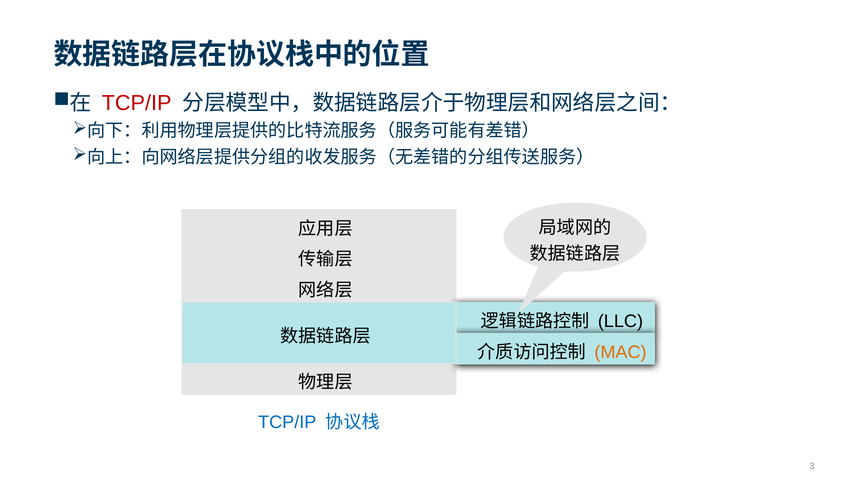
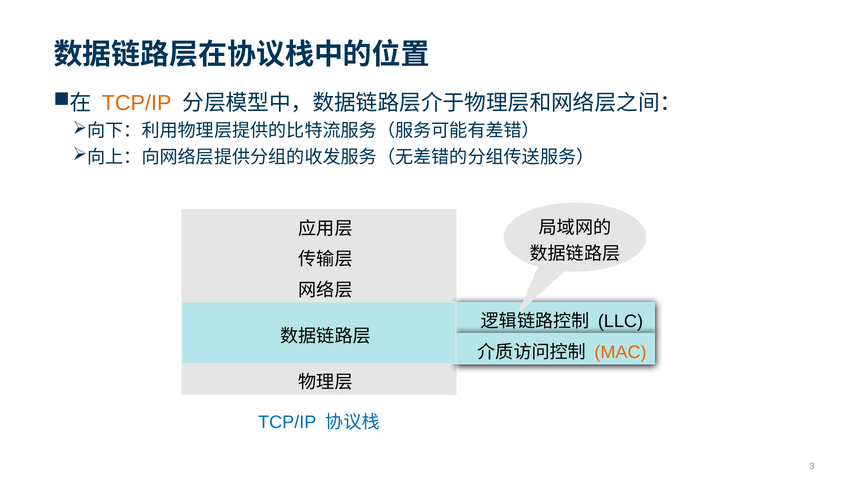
TCP/IP at (137, 103) colour: red -> orange
